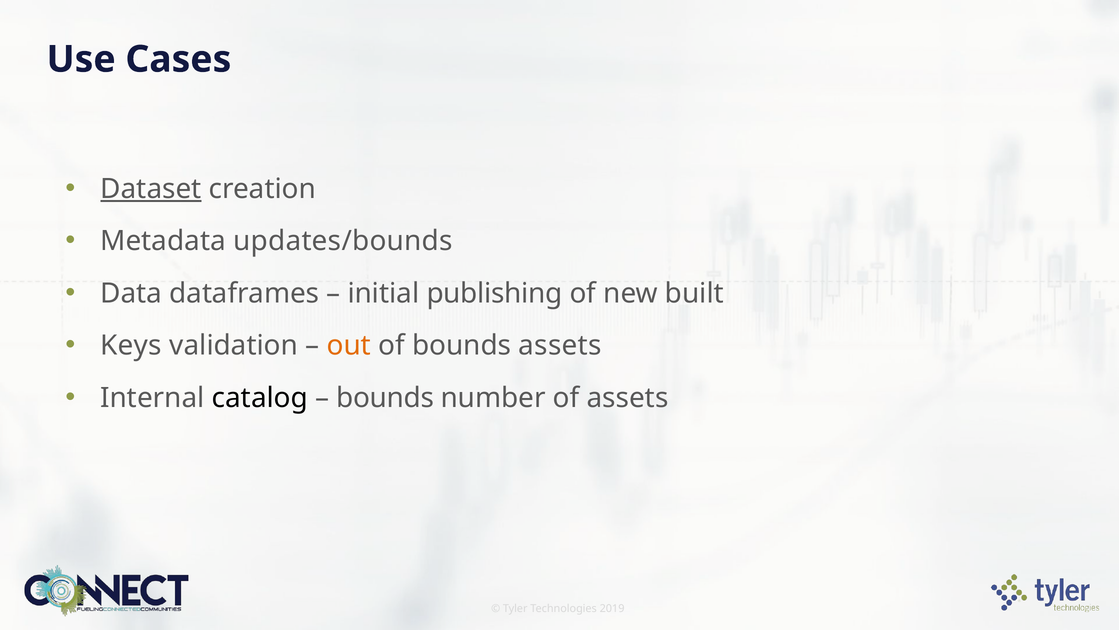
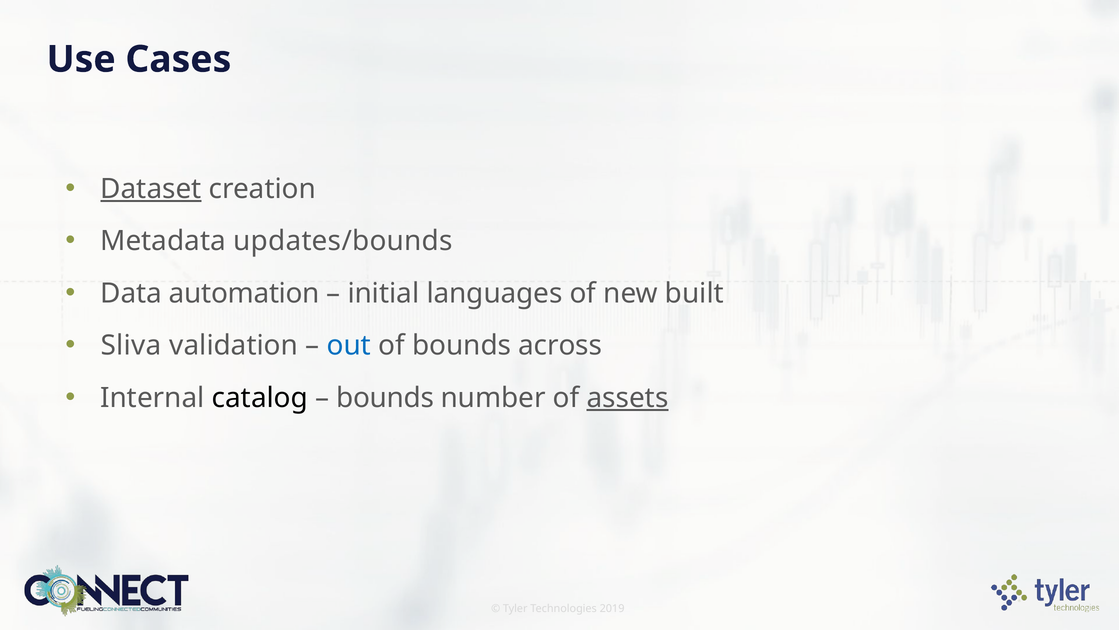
dataframes: dataframes -> automation
publishing: publishing -> languages
Keys: Keys -> Sliva
out colour: orange -> blue
bounds assets: assets -> across
assets at (628, 398) underline: none -> present
